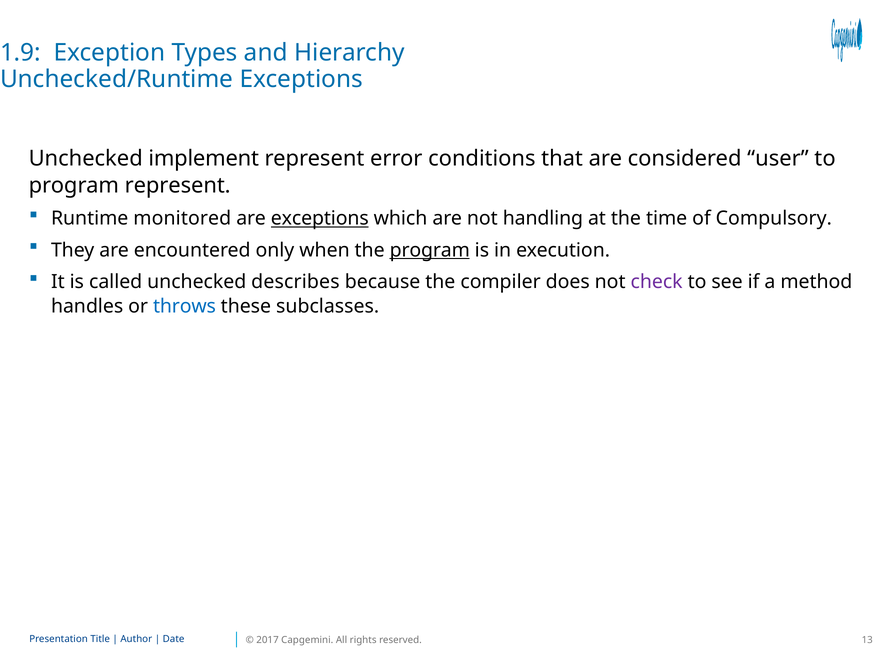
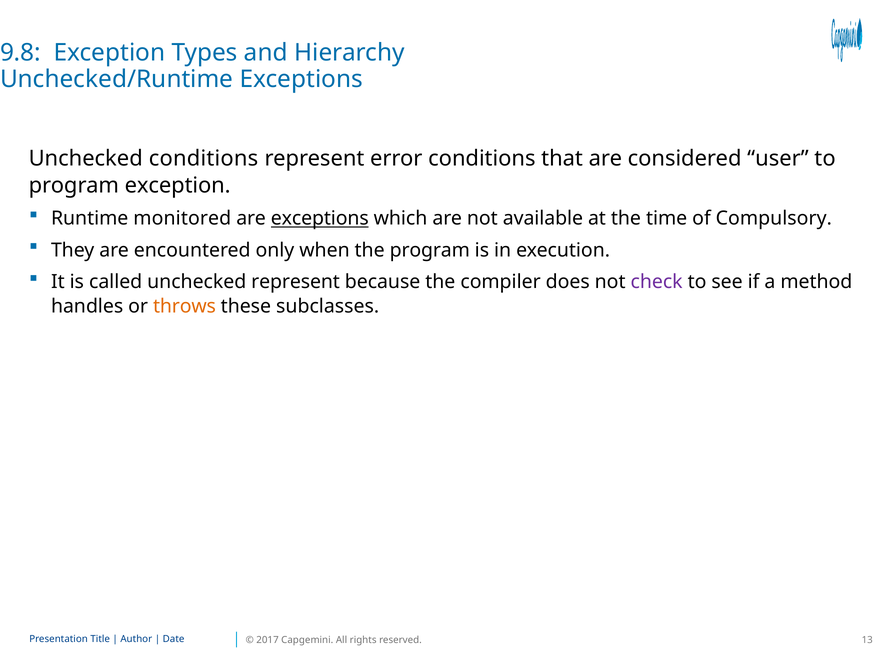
1.9: 1.9 -> 9.8
Unchecked implement: implement -> conditions
program represent: represent -> exception
handling: handling -> available
program at (430, 250) underline: present -> none
unchecked describes: describes -> represent
throws colour: blue -> orange
